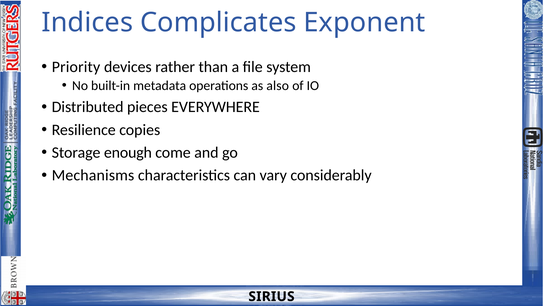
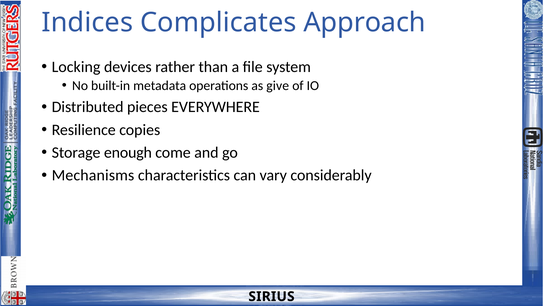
Exponent: Exponent -> Approach
Priority: Priority -> Locking
also: also -> give
